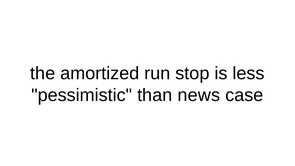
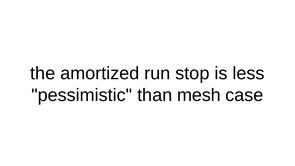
news: news -> mesh
